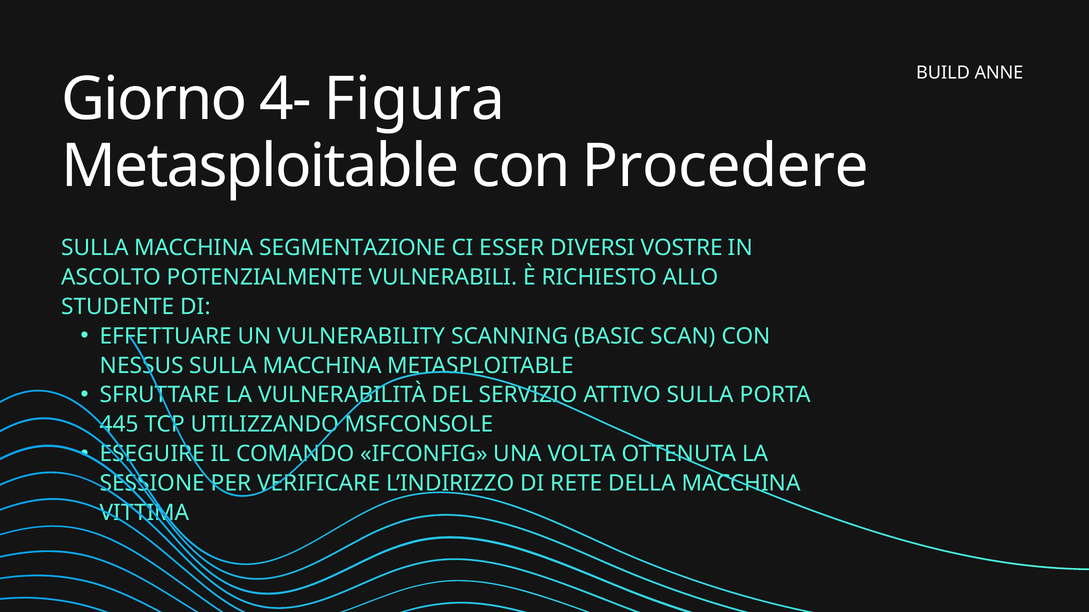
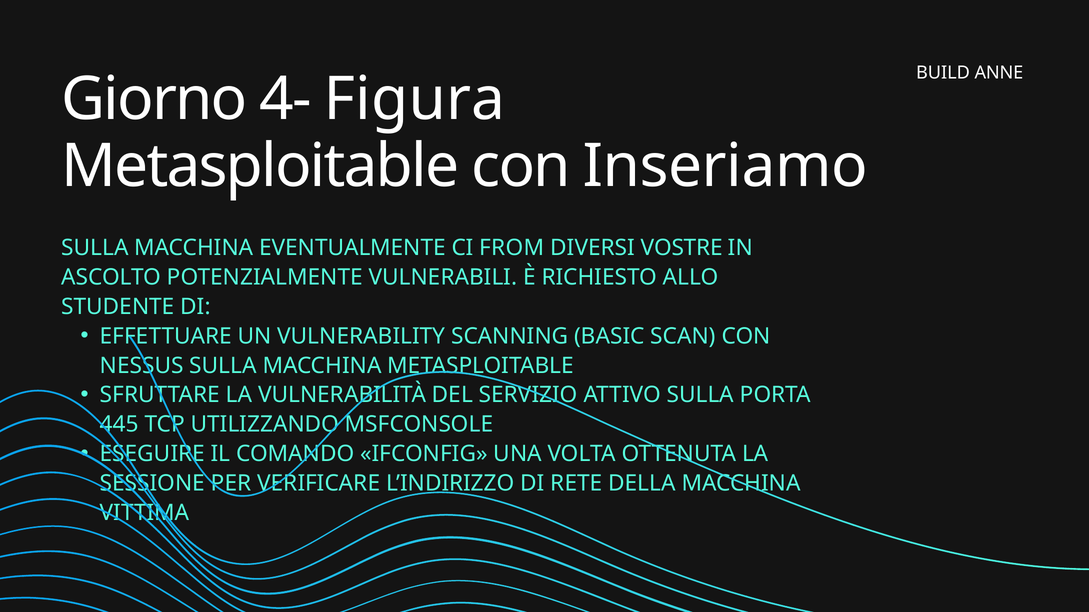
Procedere: Procedere -> Inseriamo
SEGMENTAZIONE: SEGMENTAZIONE -> EVENTUALMENTE
ESSER: ESSER -> FROM
